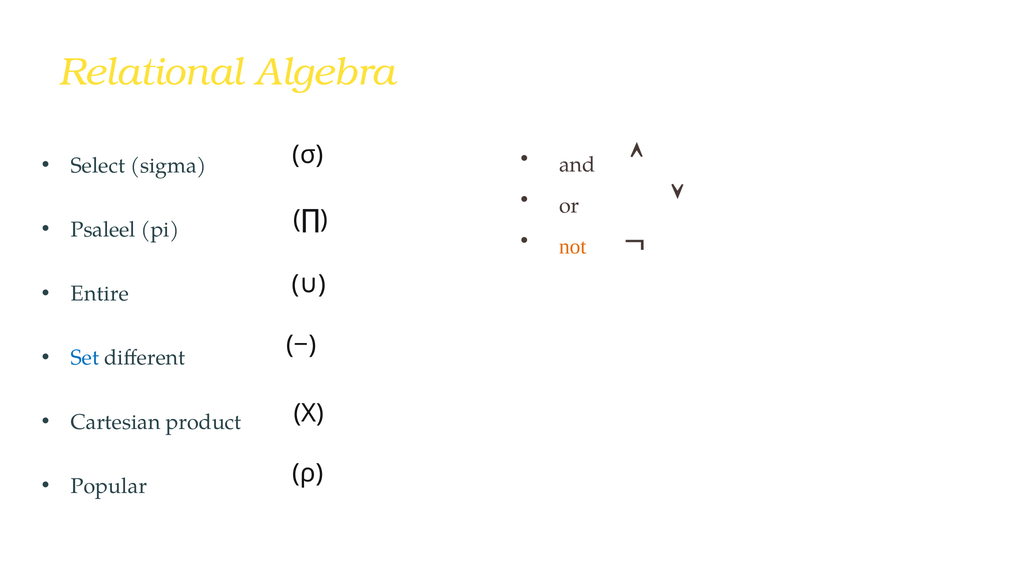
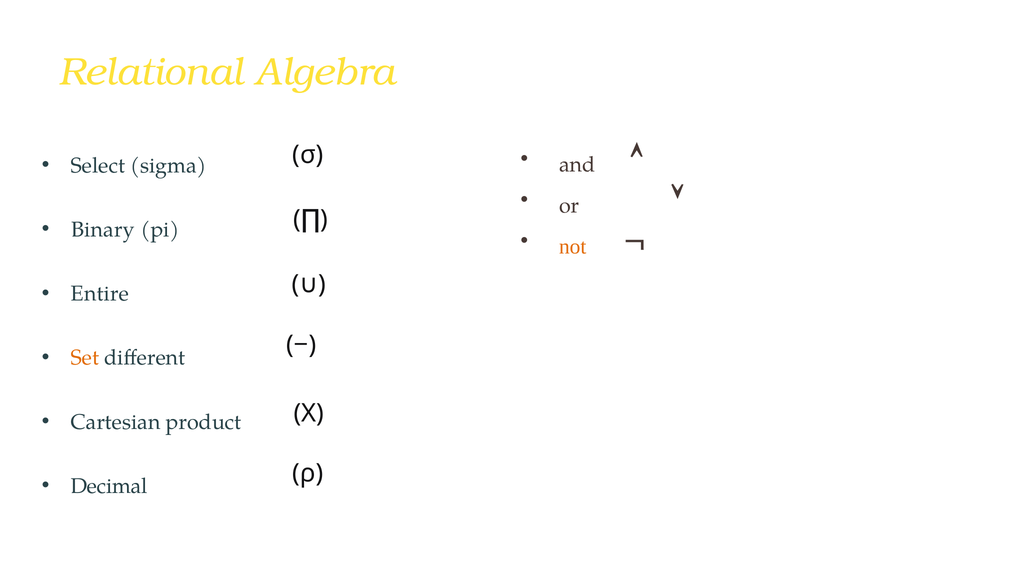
Psaleel: Psaleel -> Binary
Set colour: blue -> orange
Popular: Popular -> Decimal
